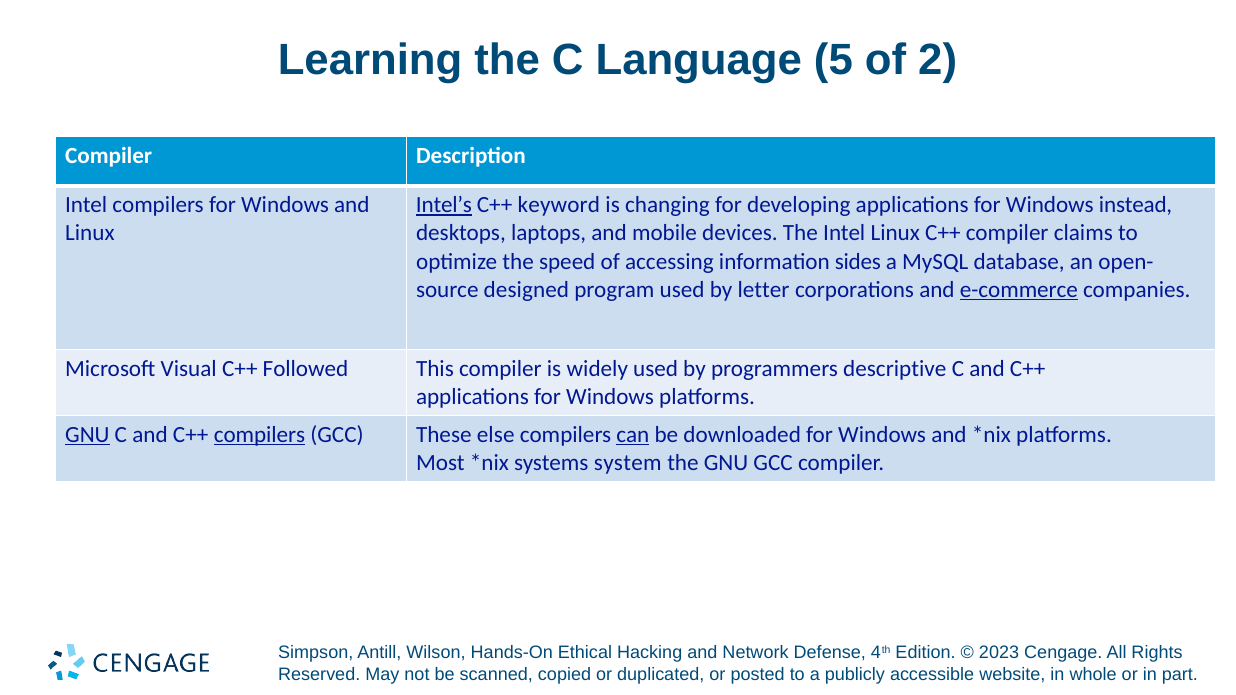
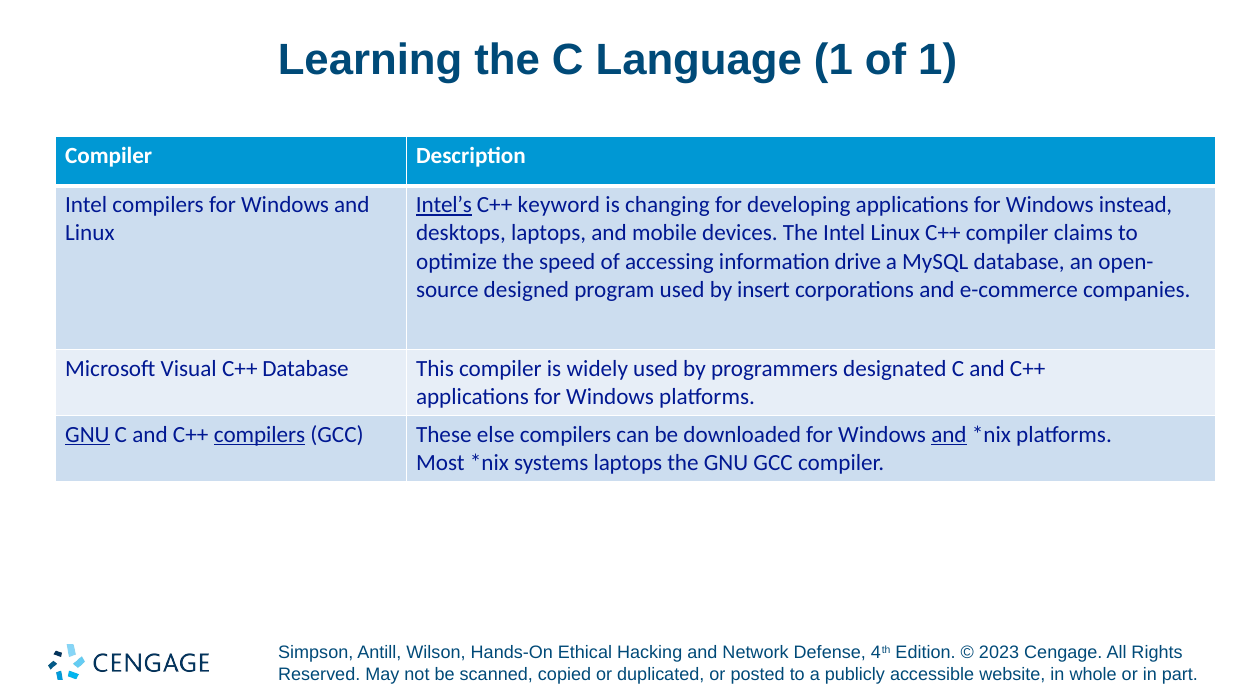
Language 5: 5 -> 1
of 2: 2 -> 1
sides: sides -> drive
letter: letter -> insert
e-commerce underline: present -> none
C++ Followed: Followed -> Database
descriptive: descriptive -> designated
can underline: present -> none
and at (949, 435) underline: none -> present
systems system: system -> laptops
